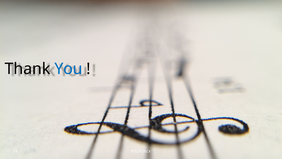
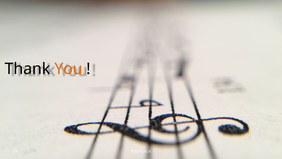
You colour: blue -> orange
